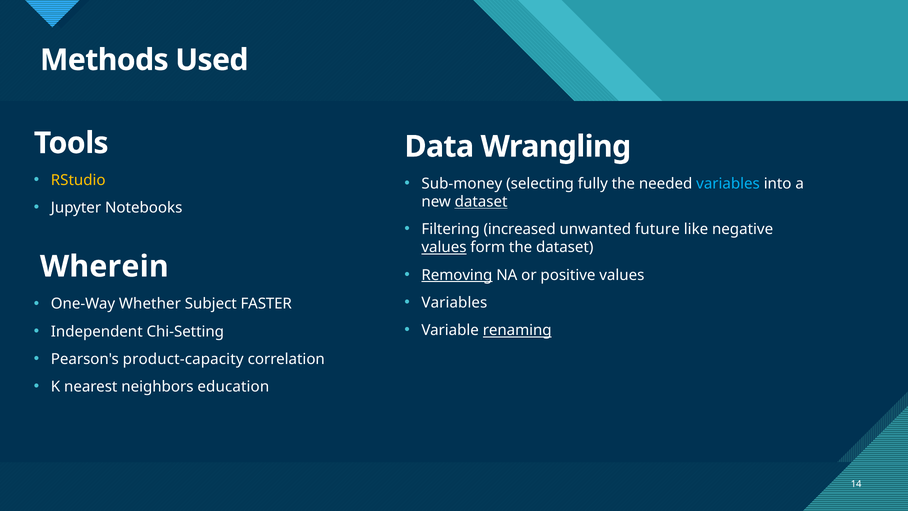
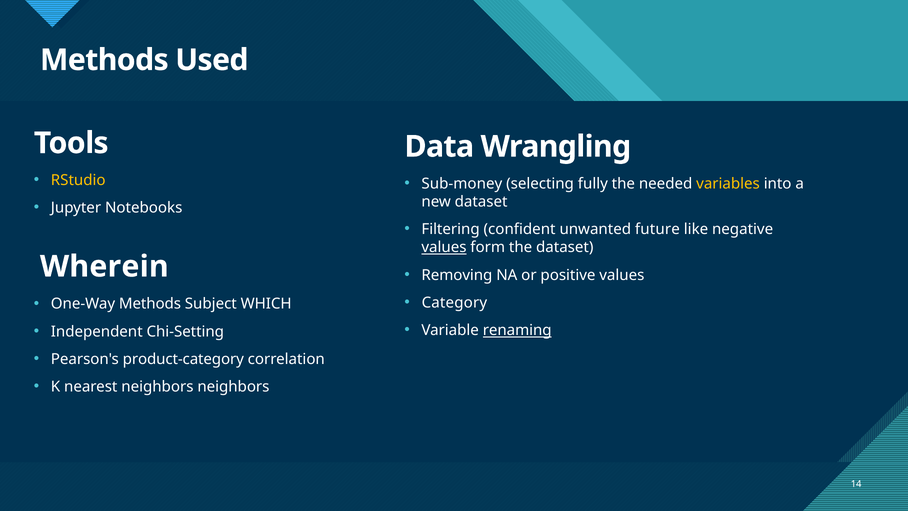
variables at (728, 183) colour: light blue -> yellow
dataset at (481, 202) underline: present -> none
increased: increased -> confident
Removing underline: present -> none
Variables at (454, 303): Variables -> Category
One-Way Whether: Whether -> Methods
FASTER: FASTER -> WHICH
product-capacity: product-capacity -> product-category
neighbors education: education -> neighbors
